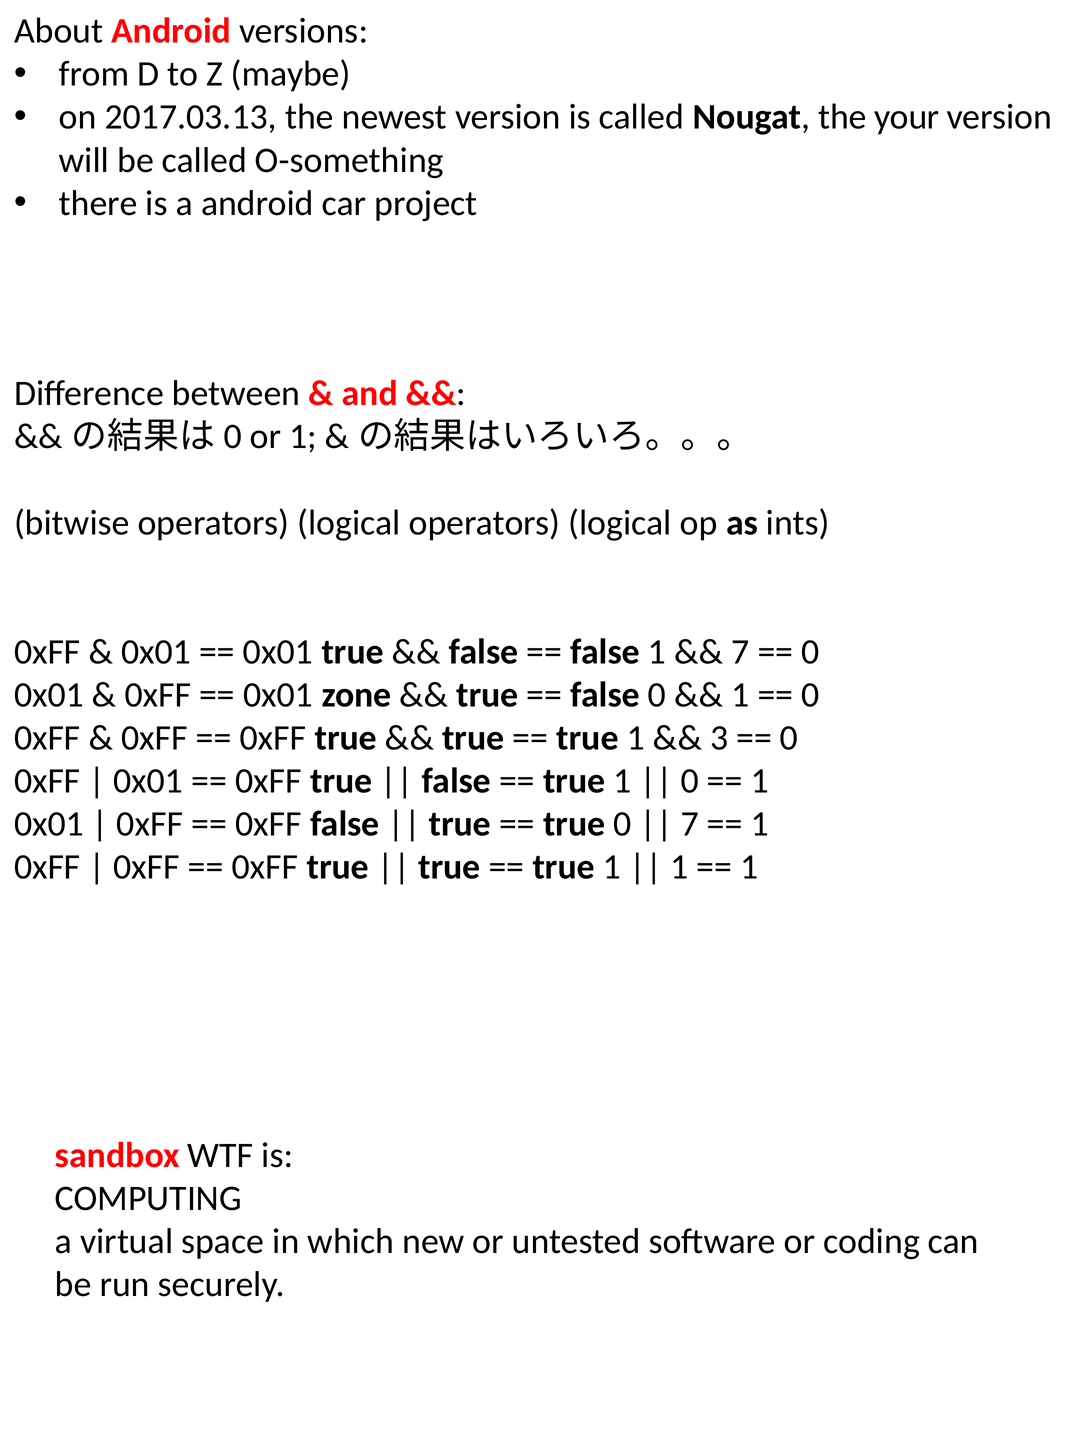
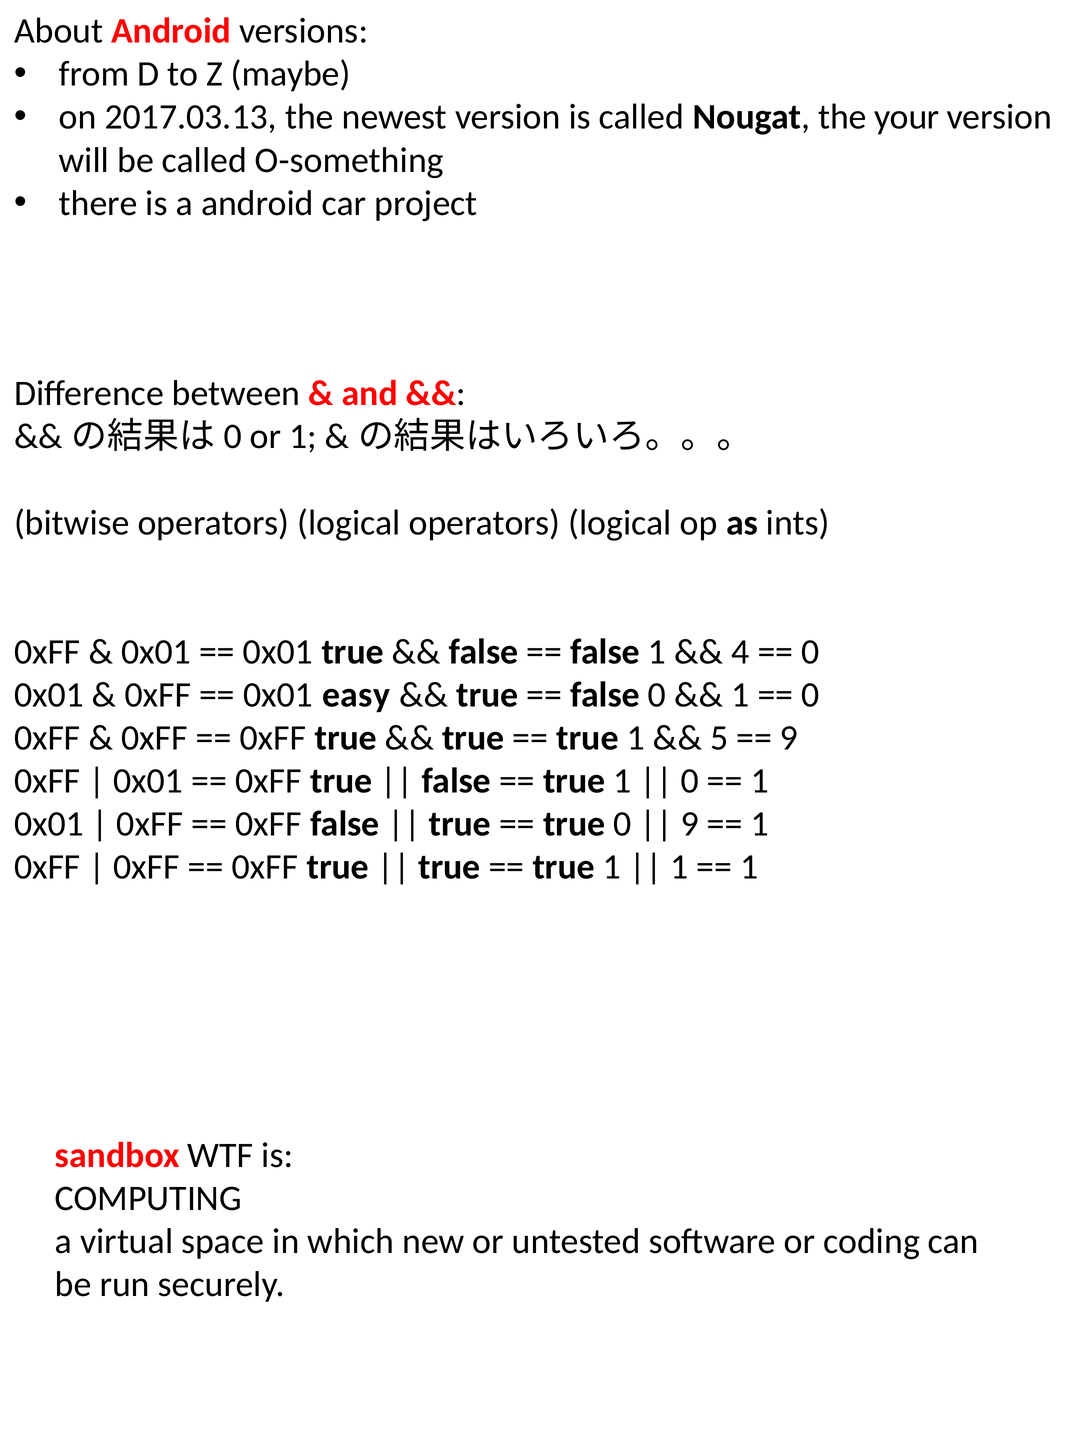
7 at (740, 652): 7 -> 4
zone: zone -> easy
3: 3 -> 5
0 at (789, 738): 0 -> 9
7 at (690, 824): 7 -> 9
